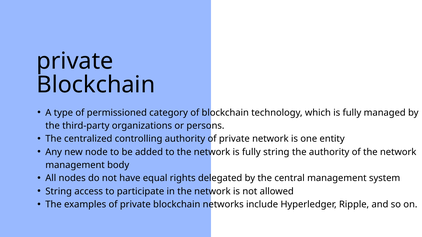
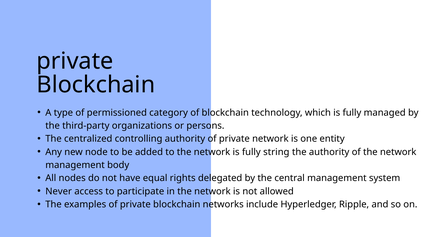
String at (59, 192): String -> Never
